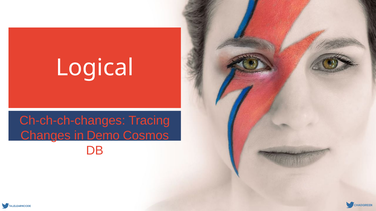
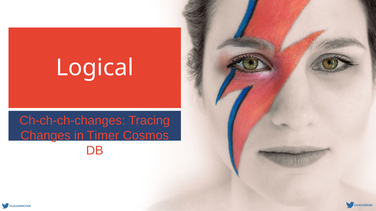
Demo: Demo -> Timer
